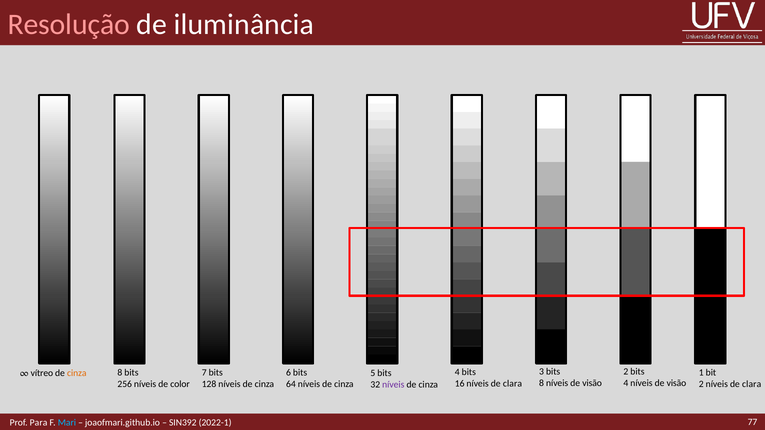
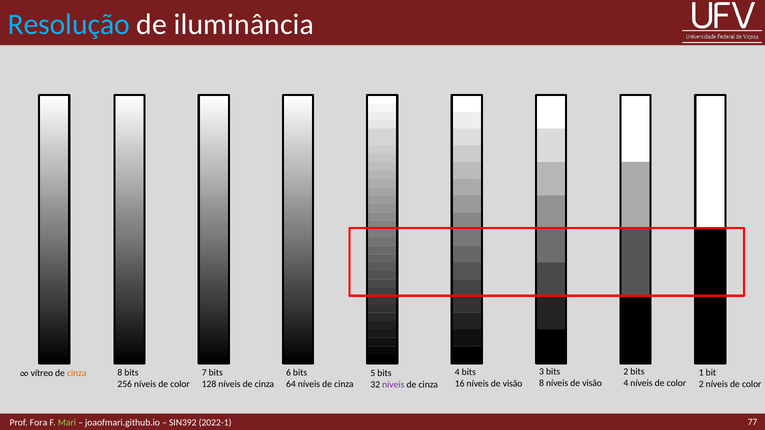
Resolução colour: pink -> light blue
4 níveis de visão: visão -> color
16 níveis de clara: clara -> visão
2 níveis de clara: clara -> color
Para: Para -> Fora
Mari colour: light blue -> light green
